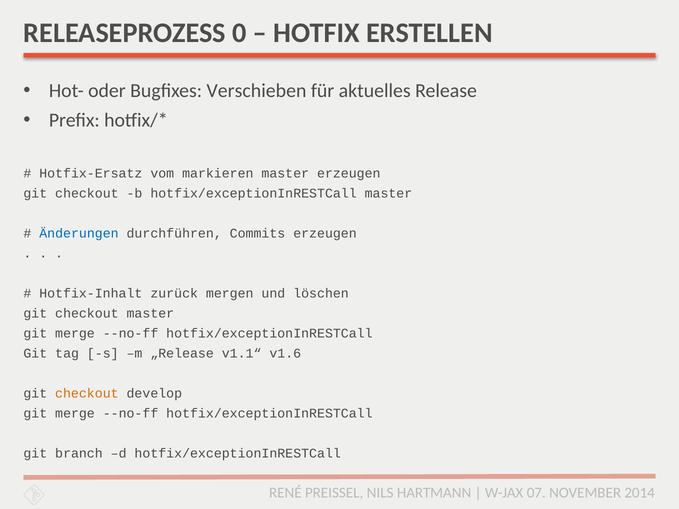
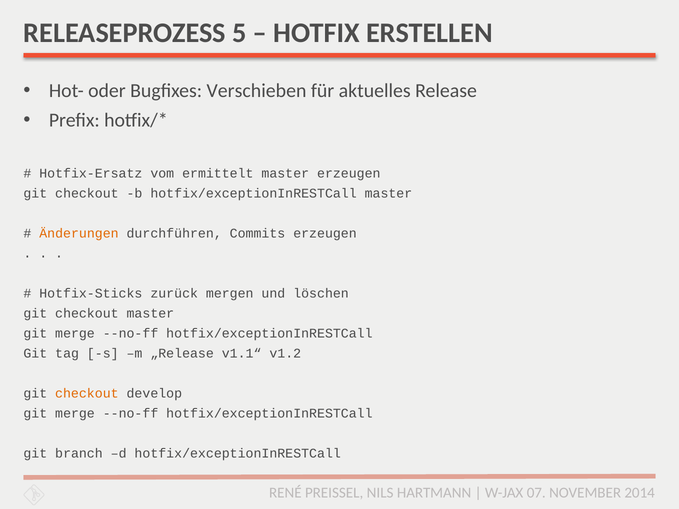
0: 0 -> 5
markieren: markieren -> ermittelt
Änderungen colour: blue -> orange
Hotfix-Inhalt: Hotfix-Inhalt -> Hotfix-Sticks
v1.6: v1.6 -> v1.2
